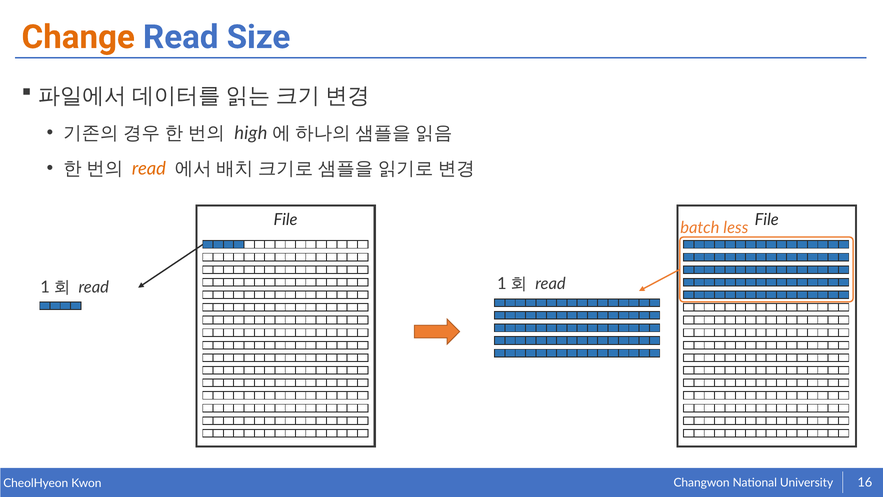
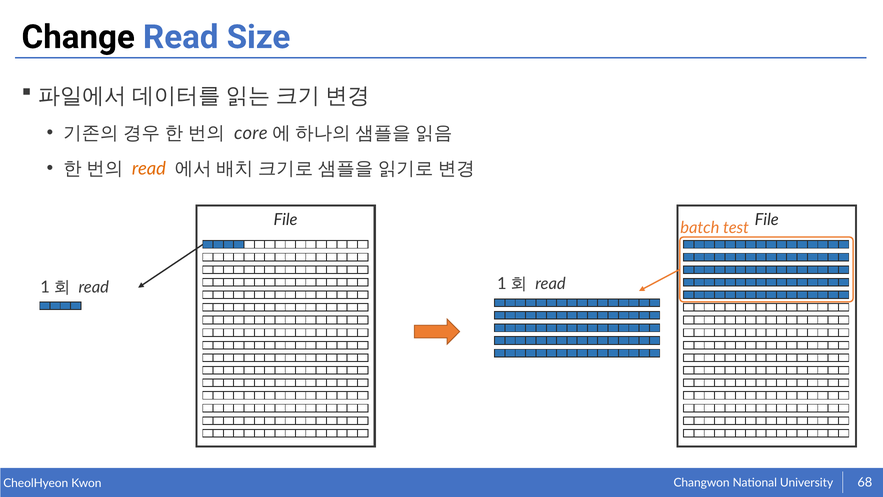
Change colour: orange -> black
high: high -> core
less: less -> test
16: 16 -> 68
